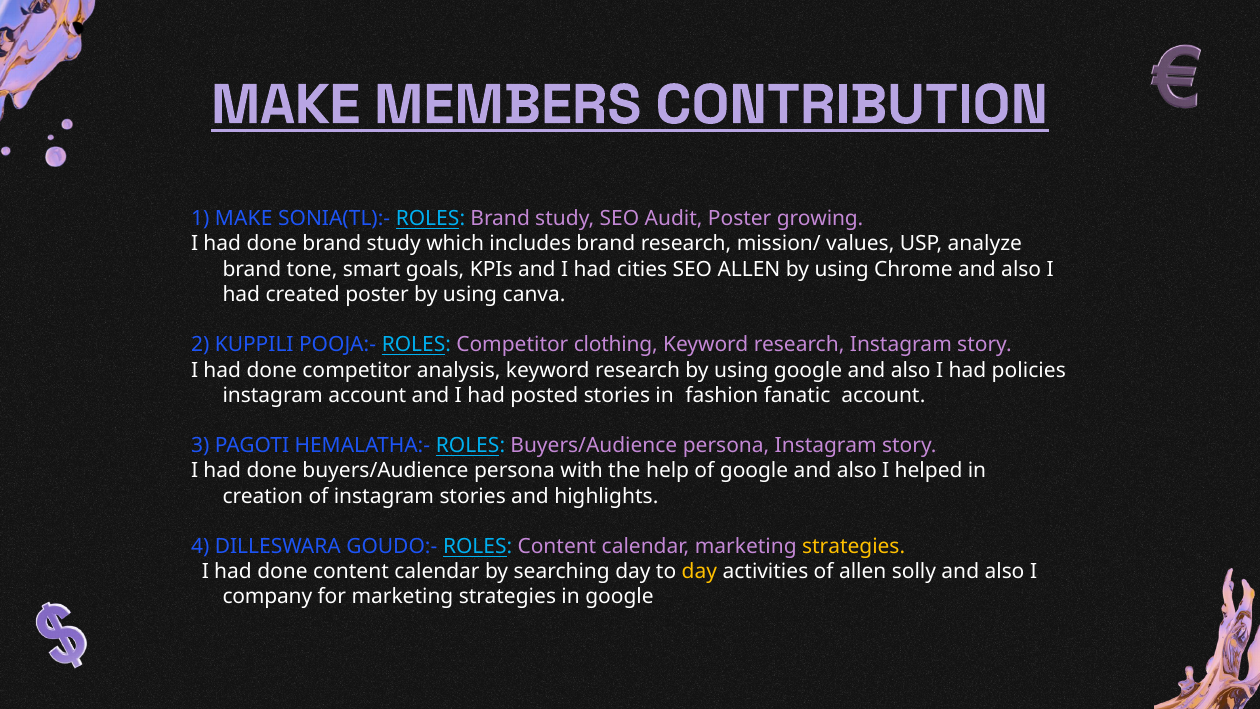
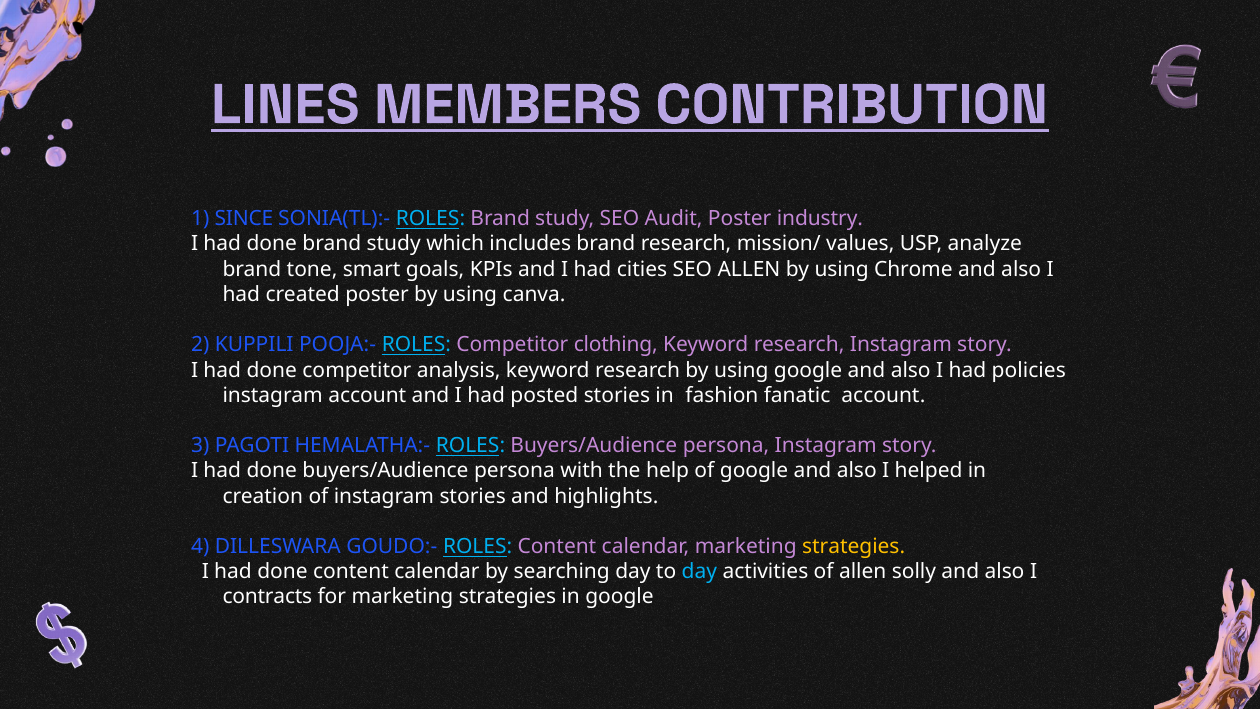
MAKE at (286, 105): MAKE -> LINES
1 MAKE: MAKE -> SINCE
growing: growing -> industry
day at (699, 572) colour: yellow -> light blue
company: company -> contracts
